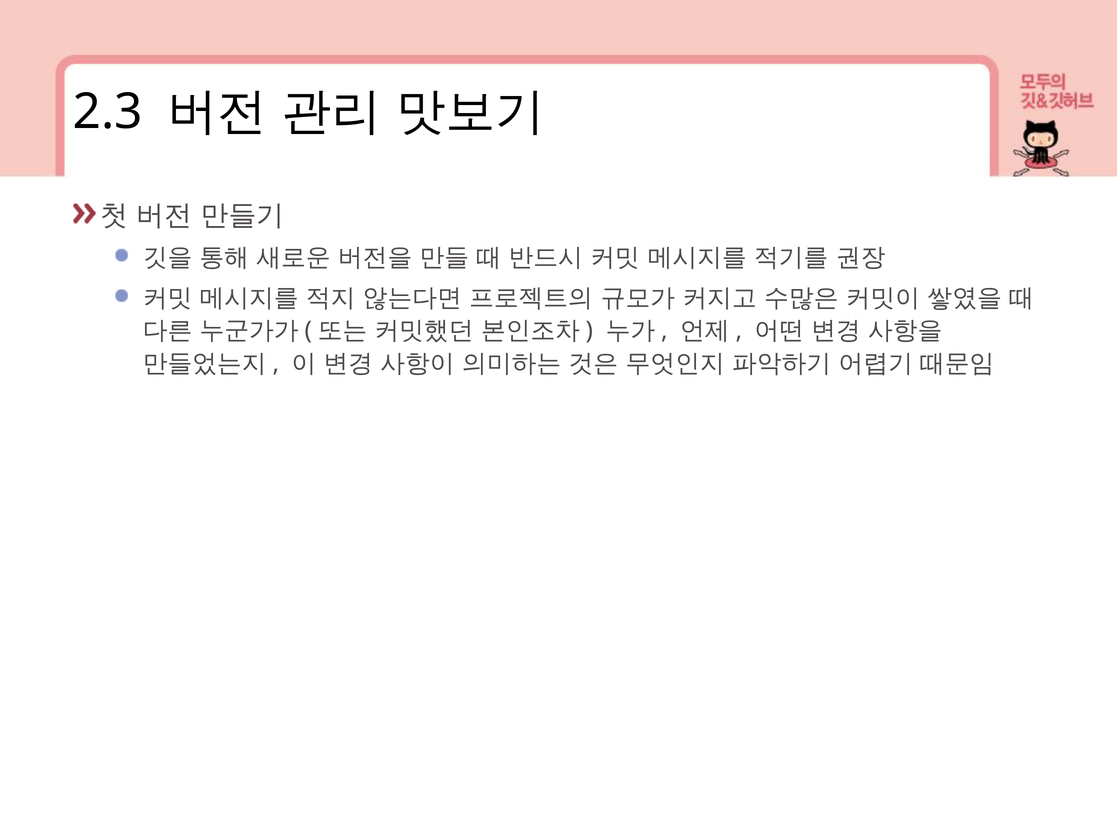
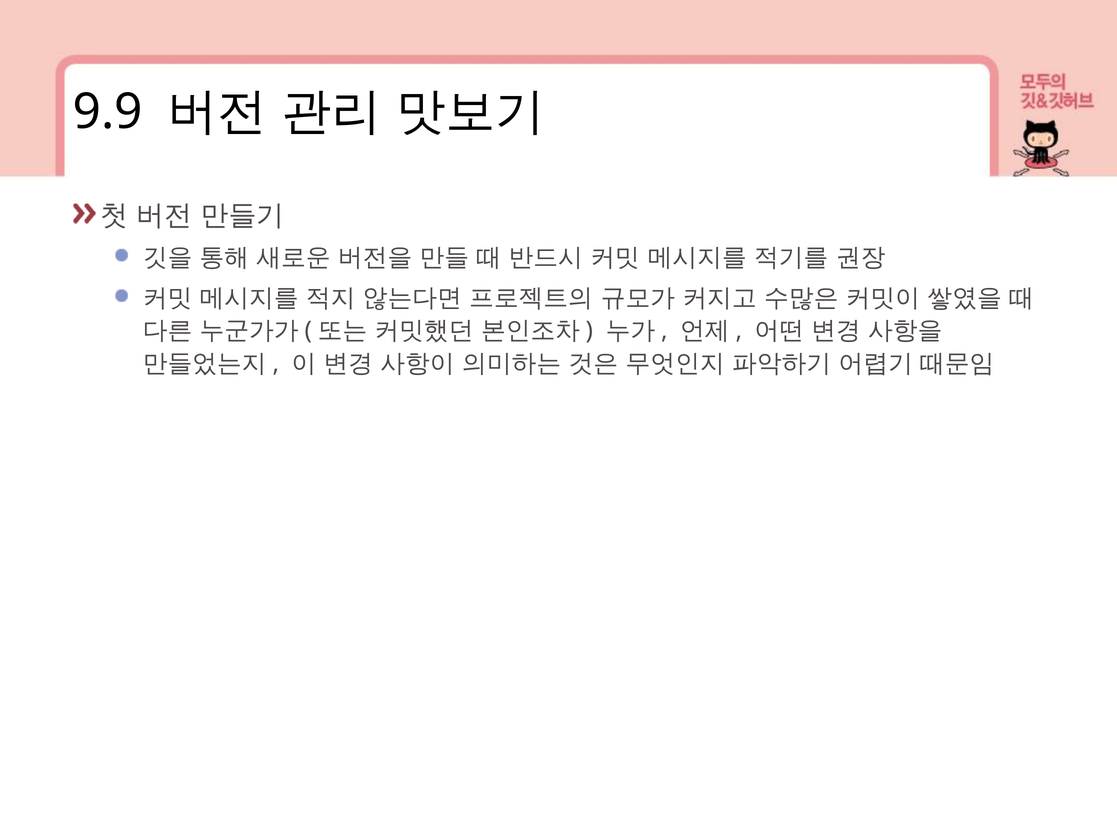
2.3: 2.3 -> 9.9
